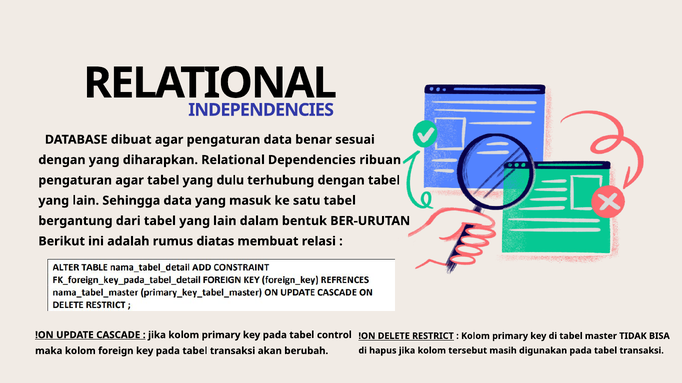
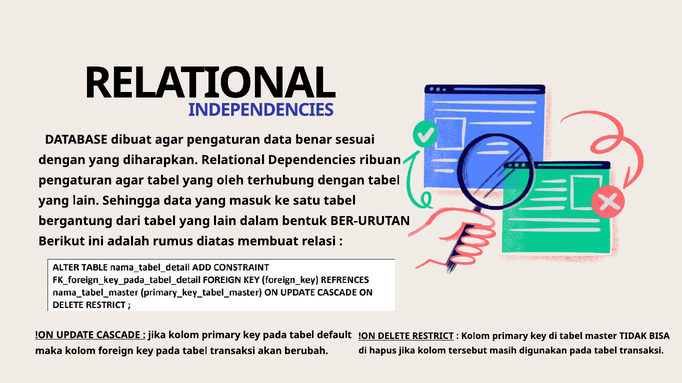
dulu: dulu -> oleh
control: control -> default
